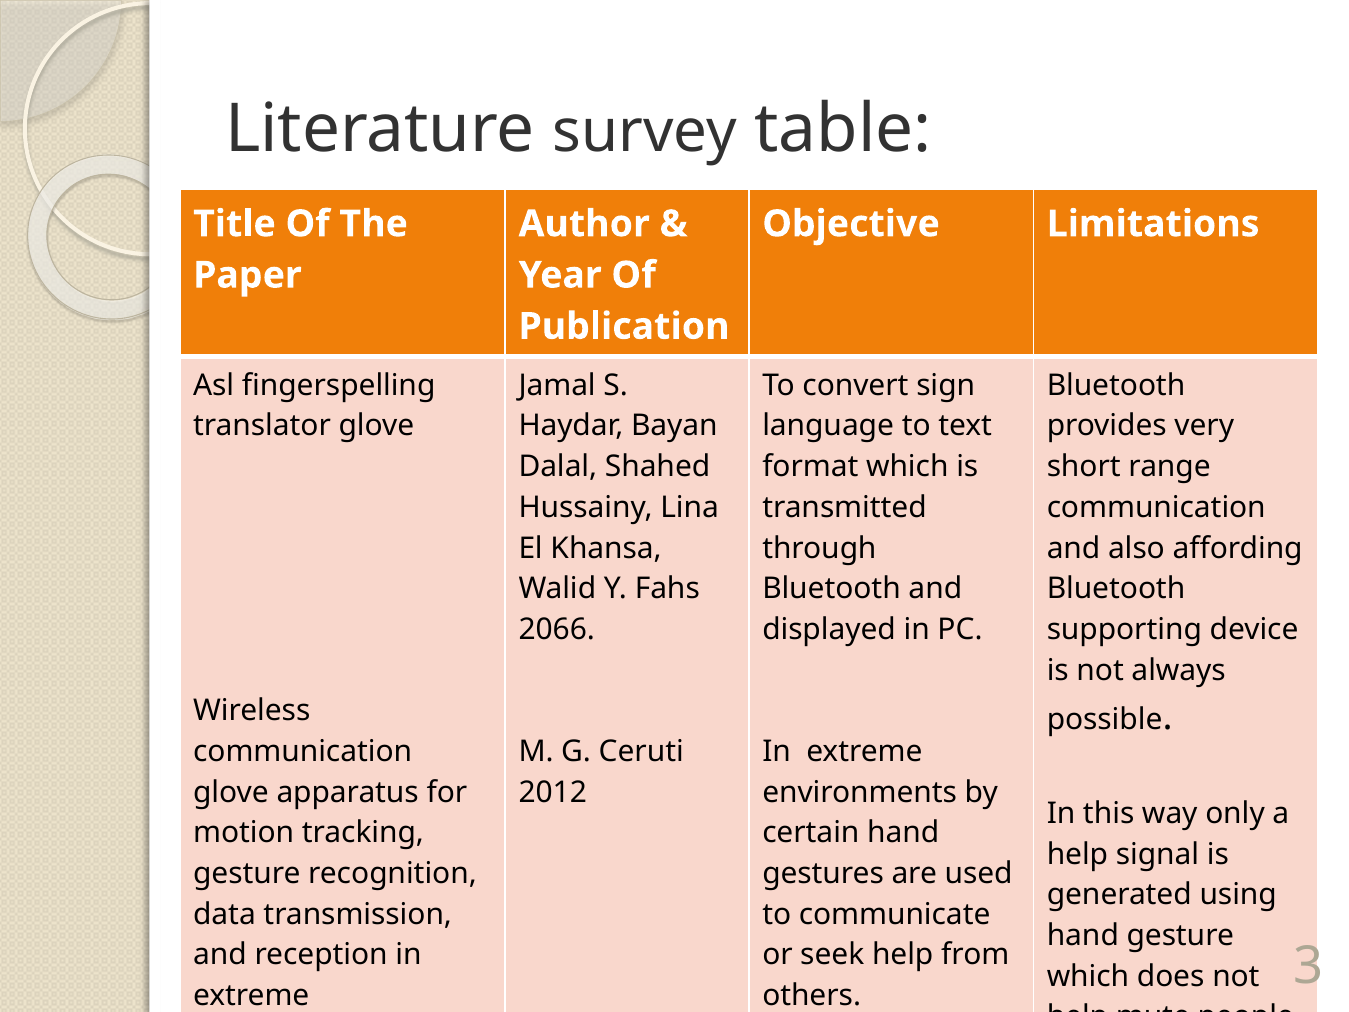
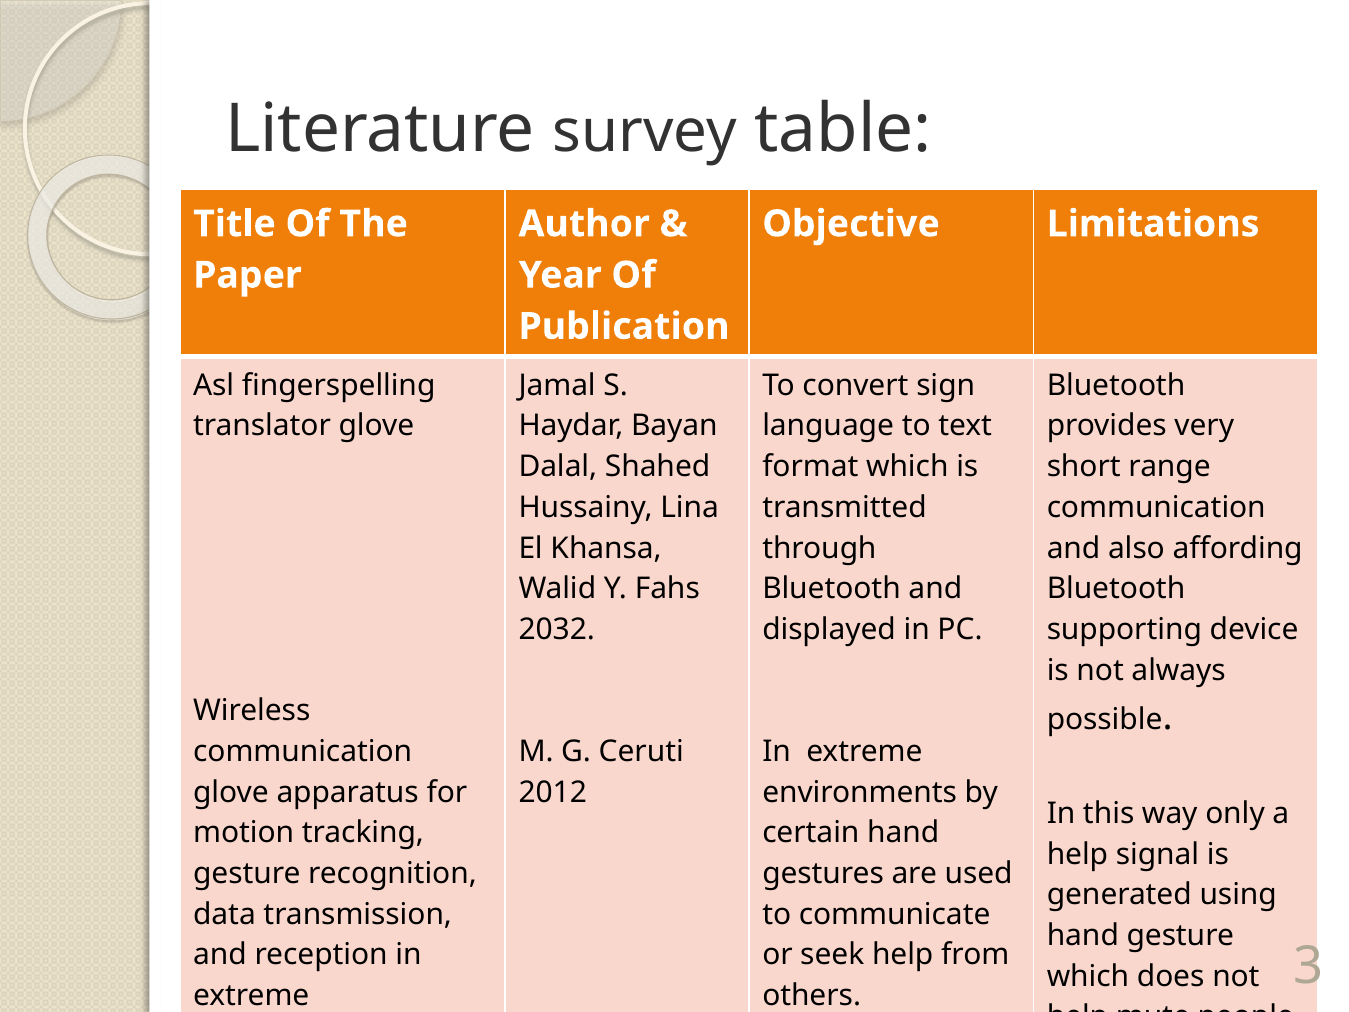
2066: 2066 -> 2032
